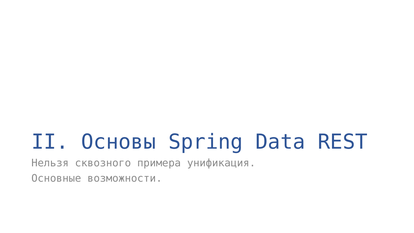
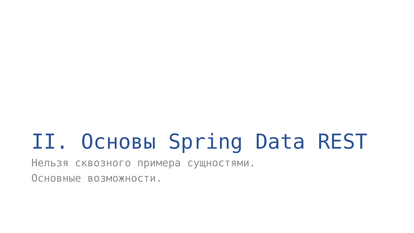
унификация: унификация -> сущностями
